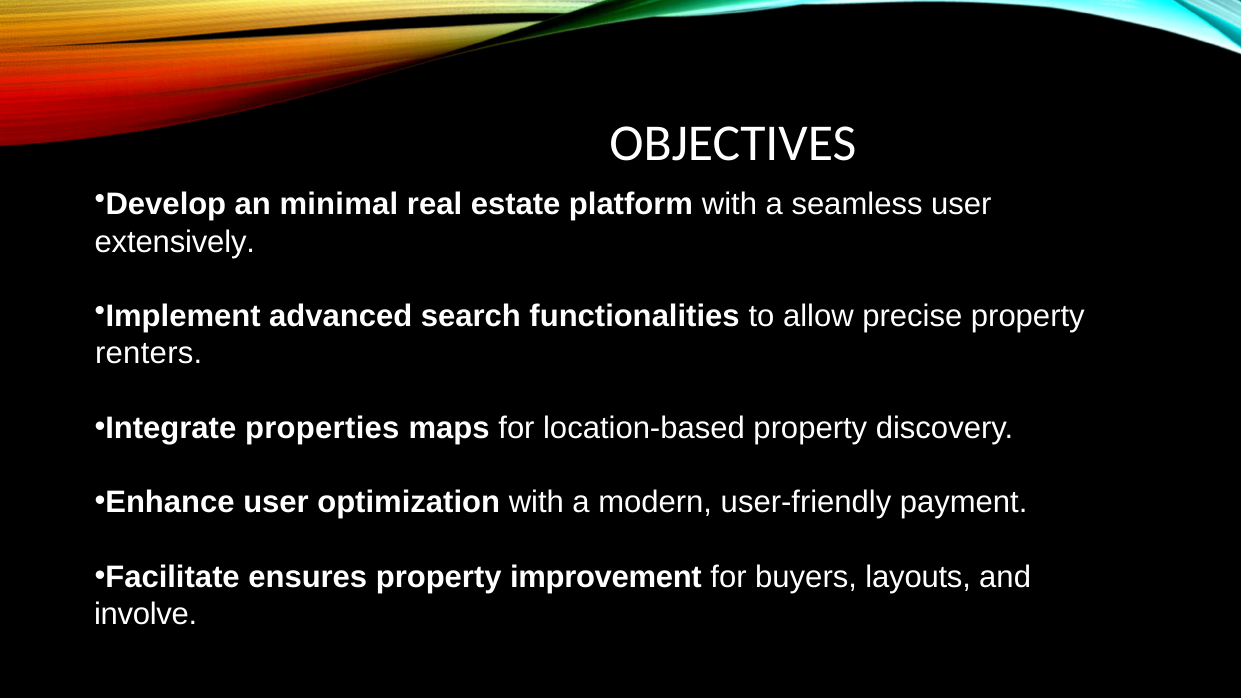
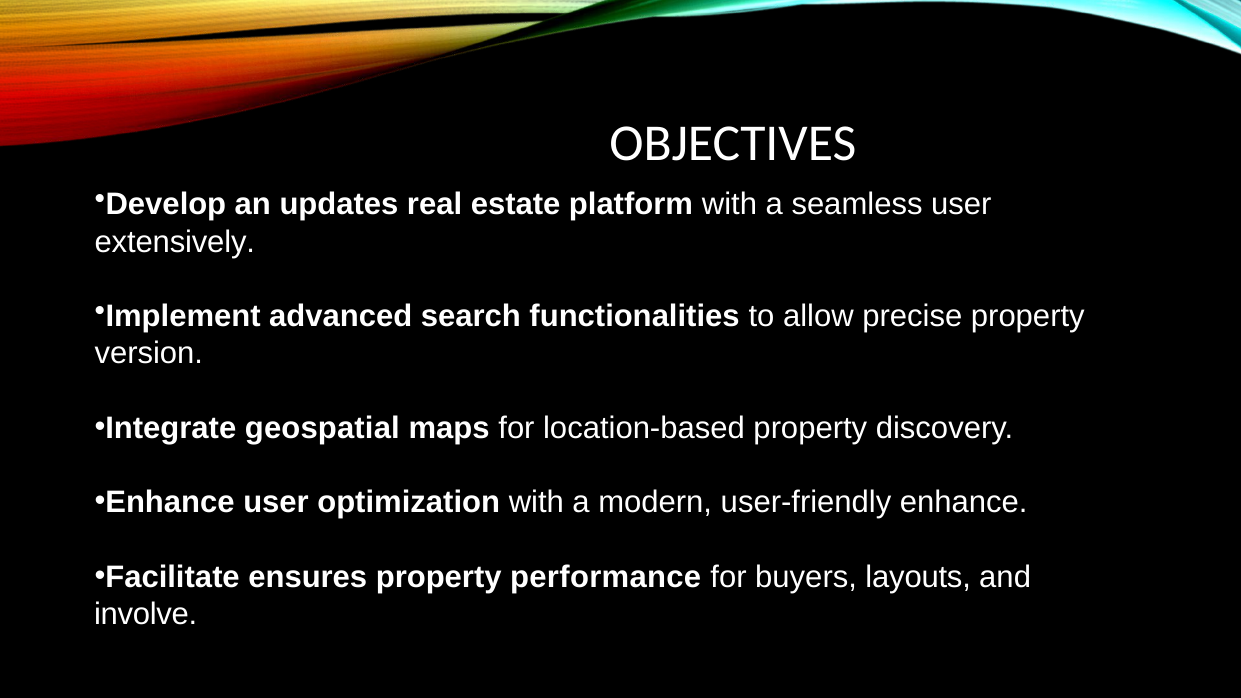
minimal: minimal -> updates
renters: renters -> version
properties: properties -> geospatial
user-friendly payment: payment -> enhance
improvement: improvement -> performance
